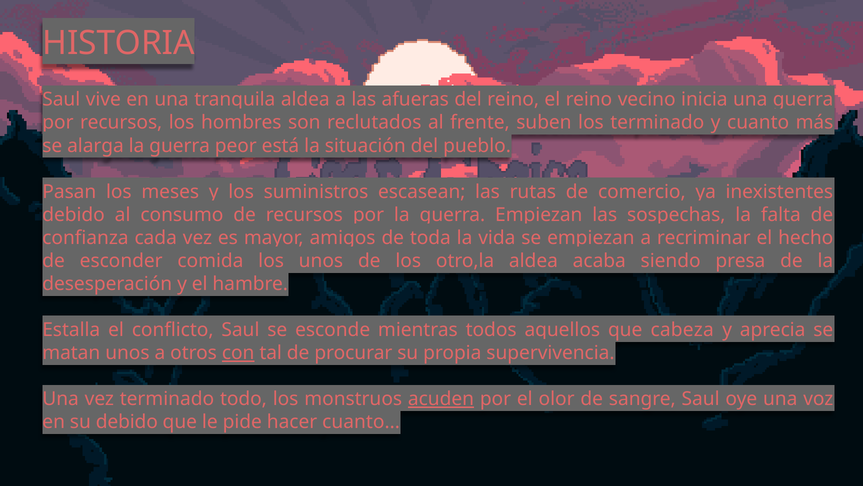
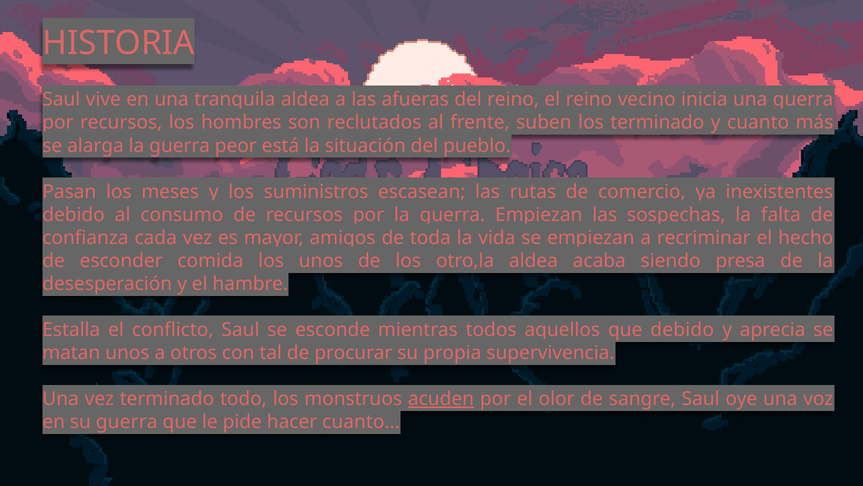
que cabeza: cabeza -> debido
con underline: present -> none
su debido: debido -> guerra
